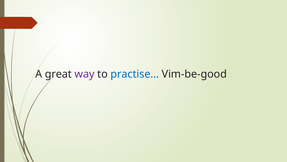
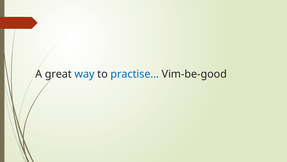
way colour: purple -> blue
